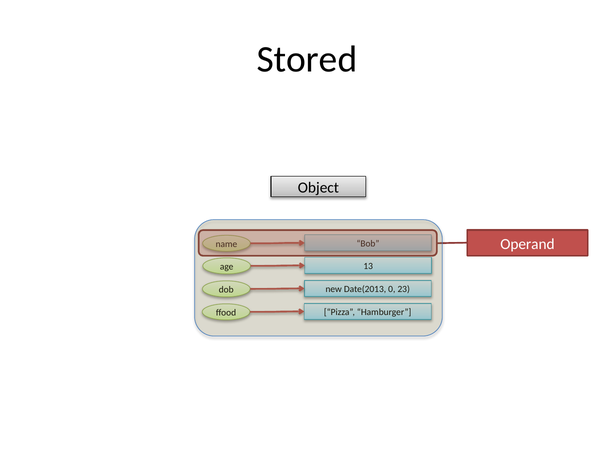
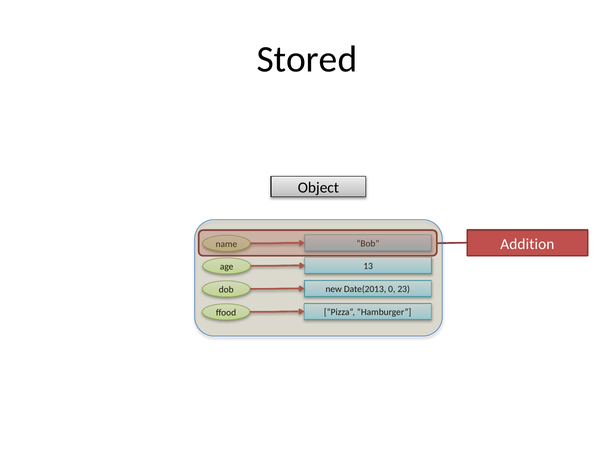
Operand: Operand -> Addition
